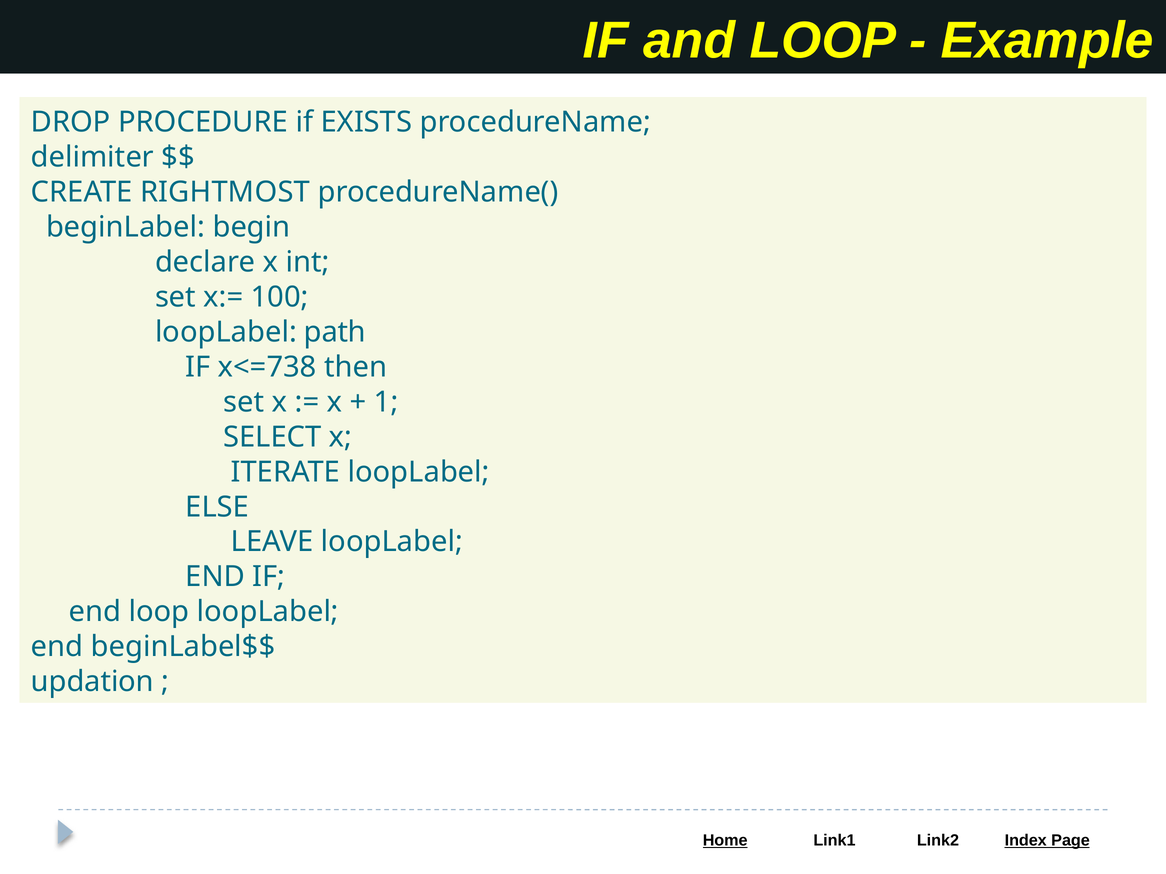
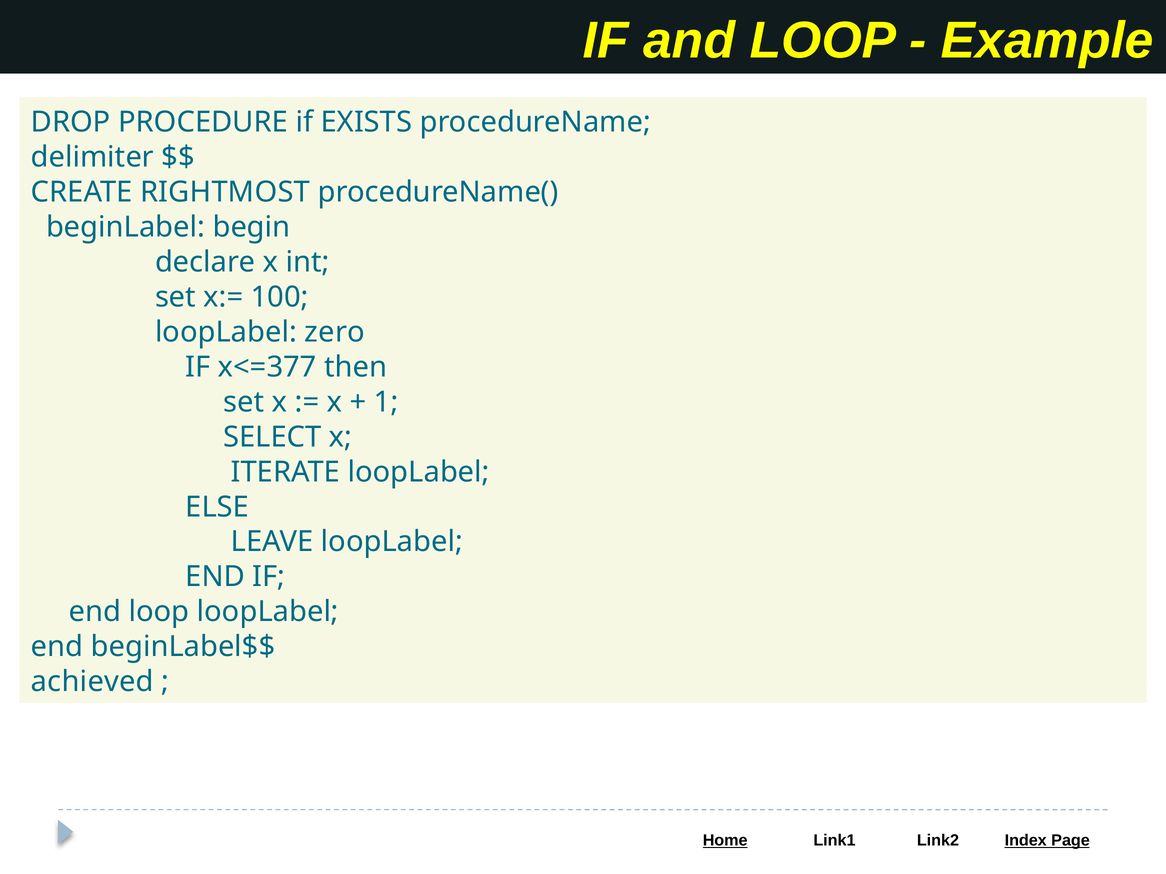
path: path -> zero
x<=738: x<=738 -> x<=377
updation: updation -> achieved
